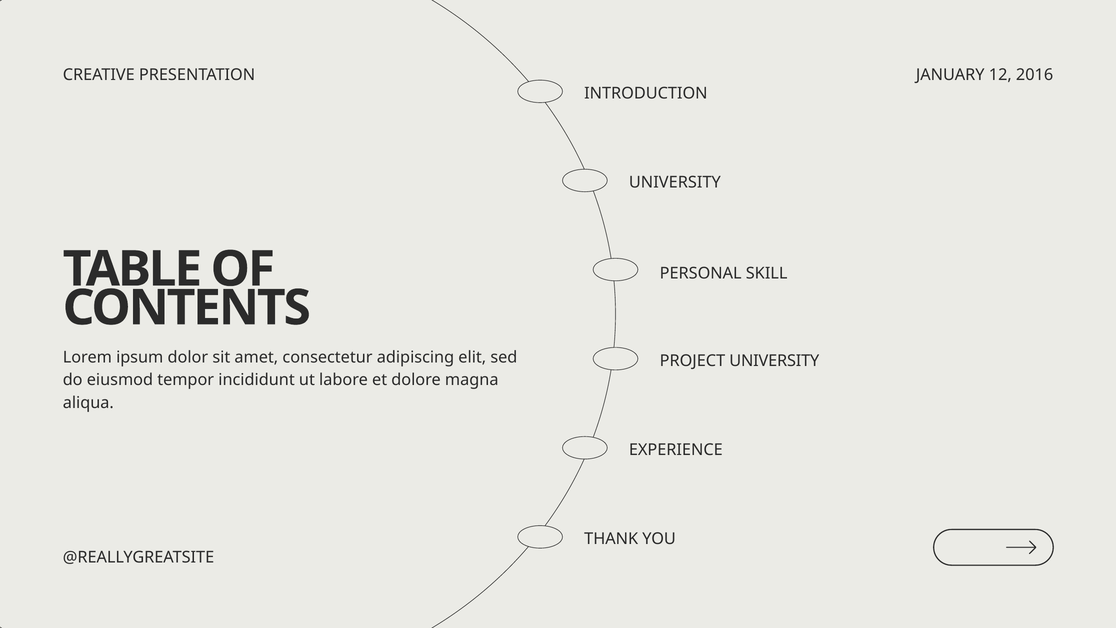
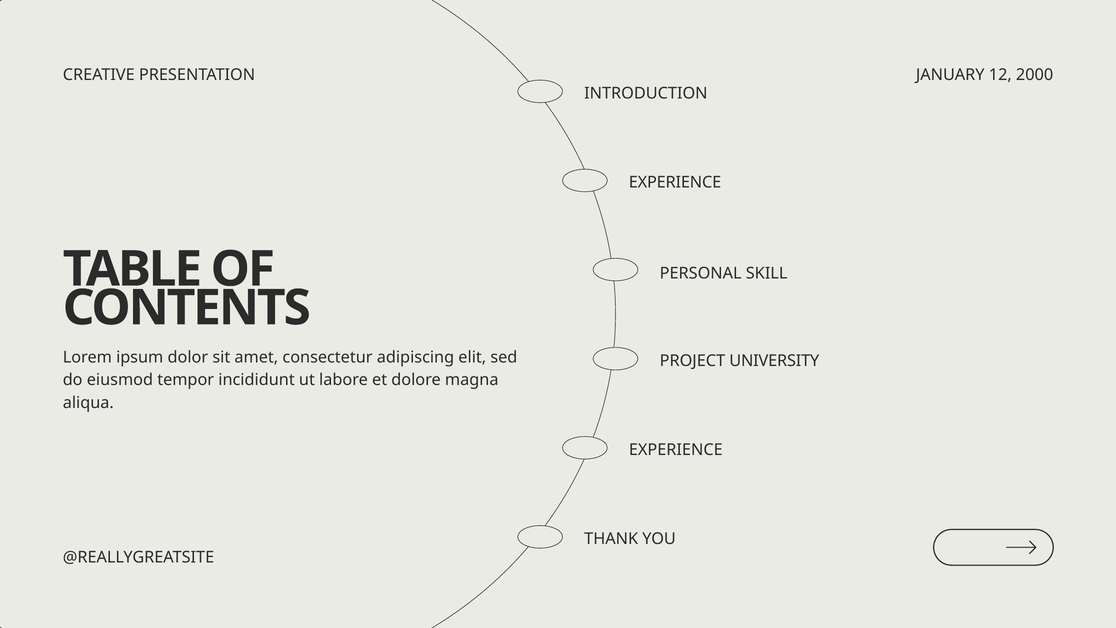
2016: 2016 -> 2000
UNIVERSITY at (675, 183): UNIVERSITY -> EXPERIENCE
